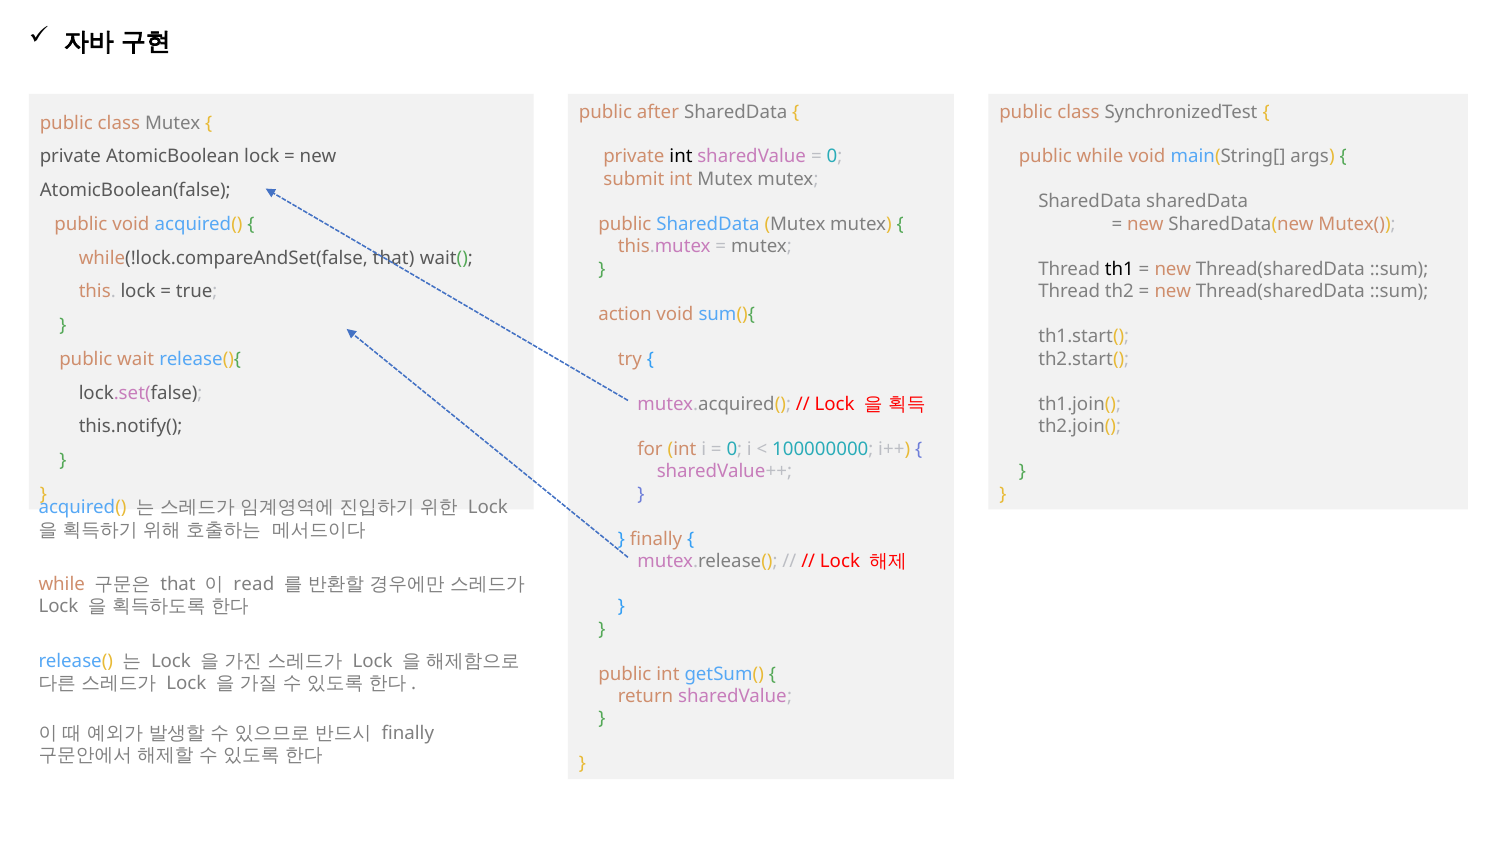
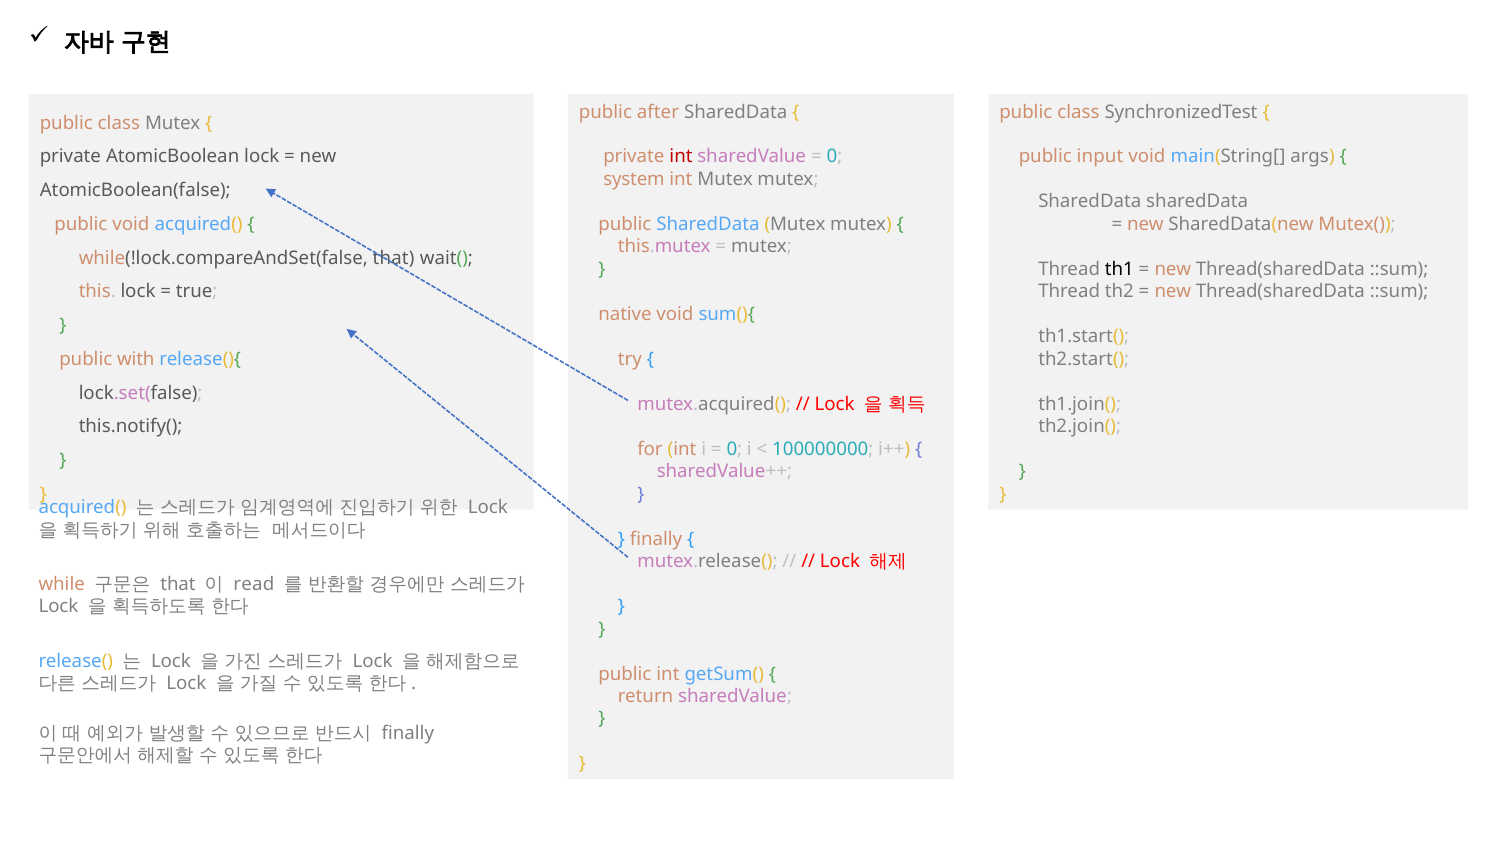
int at (681, 157) colour: black -> red
public while: while -> input
submit: submit -> system
action: action -> native
wait: wait -> with
